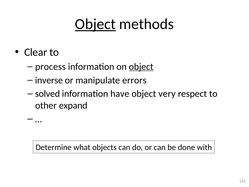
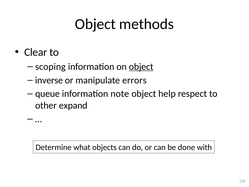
Object at (95, 24) underline: present -> none
process: process -> scoping
solved: solved -> queue
have: have -> note
very: very -> help
